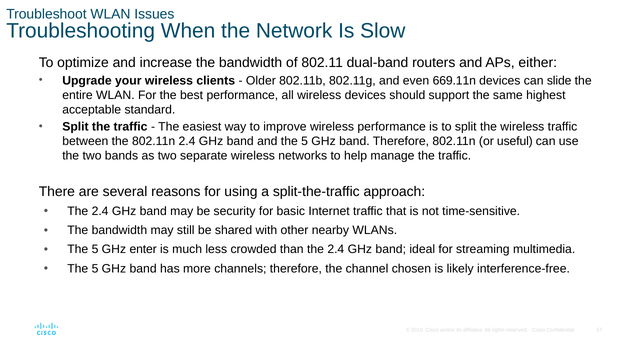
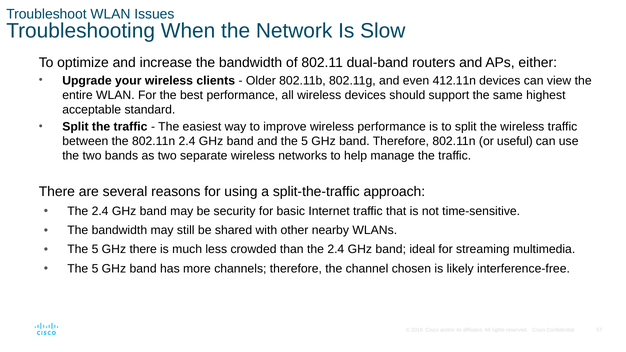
669.11n: 669.11n -> 412.11n
slide: slide -> view
GHz enter: enter -> there
